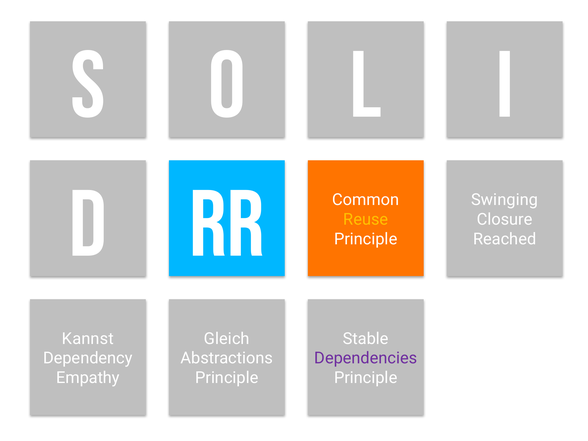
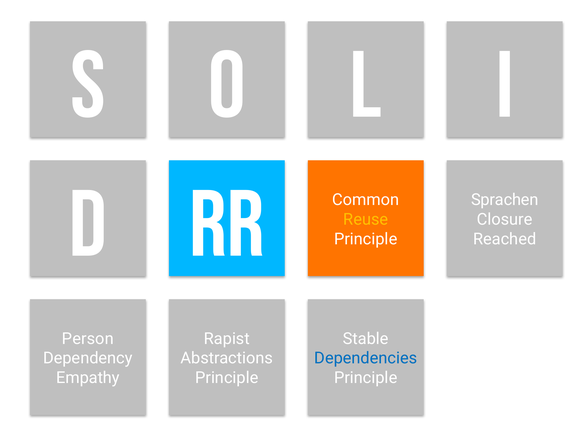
Swinging: Swinging -> Sprachen
Kannst: Kannst -> Person
Gleich: Gleich -> Rapist
Dependencies colour: purple -> blue
